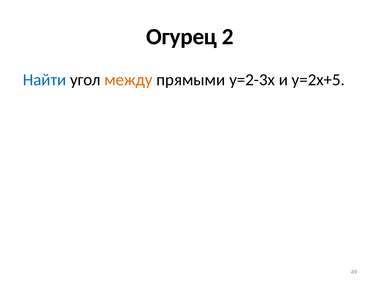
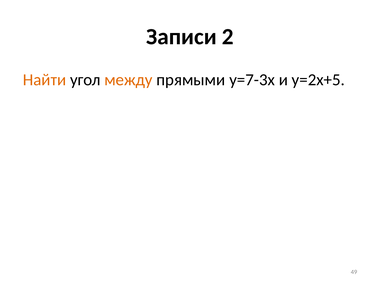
Огурец: Огурец -> Записи
Найти colour: blue -> orange
y=2-3x: y=2-3x -> y=7-3x
